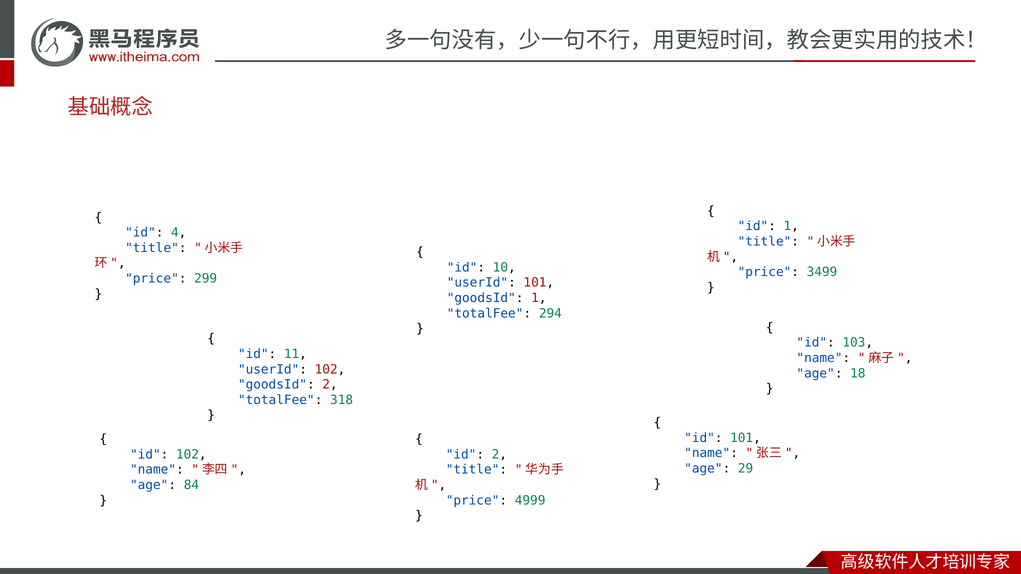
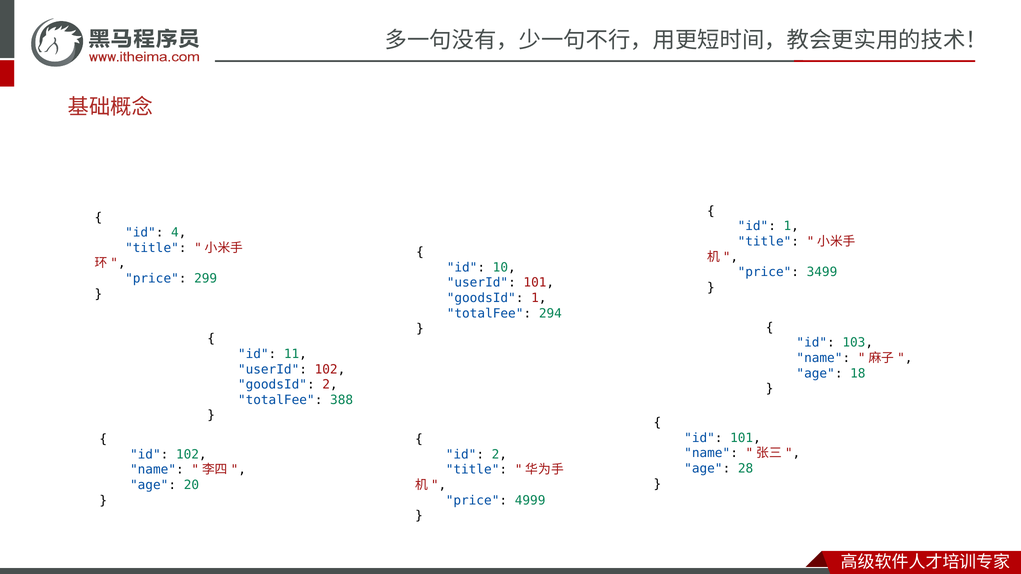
318: 318 -> 388
29: 29 -> 28
84: 84 -> 20
